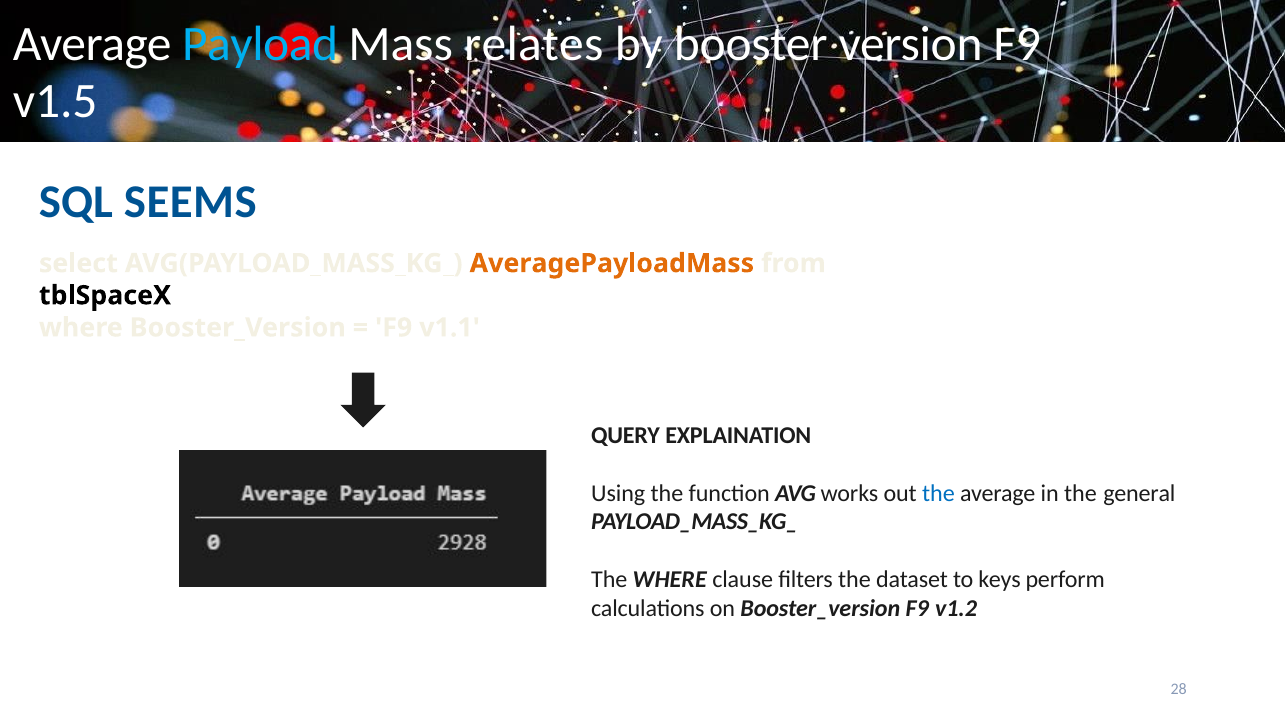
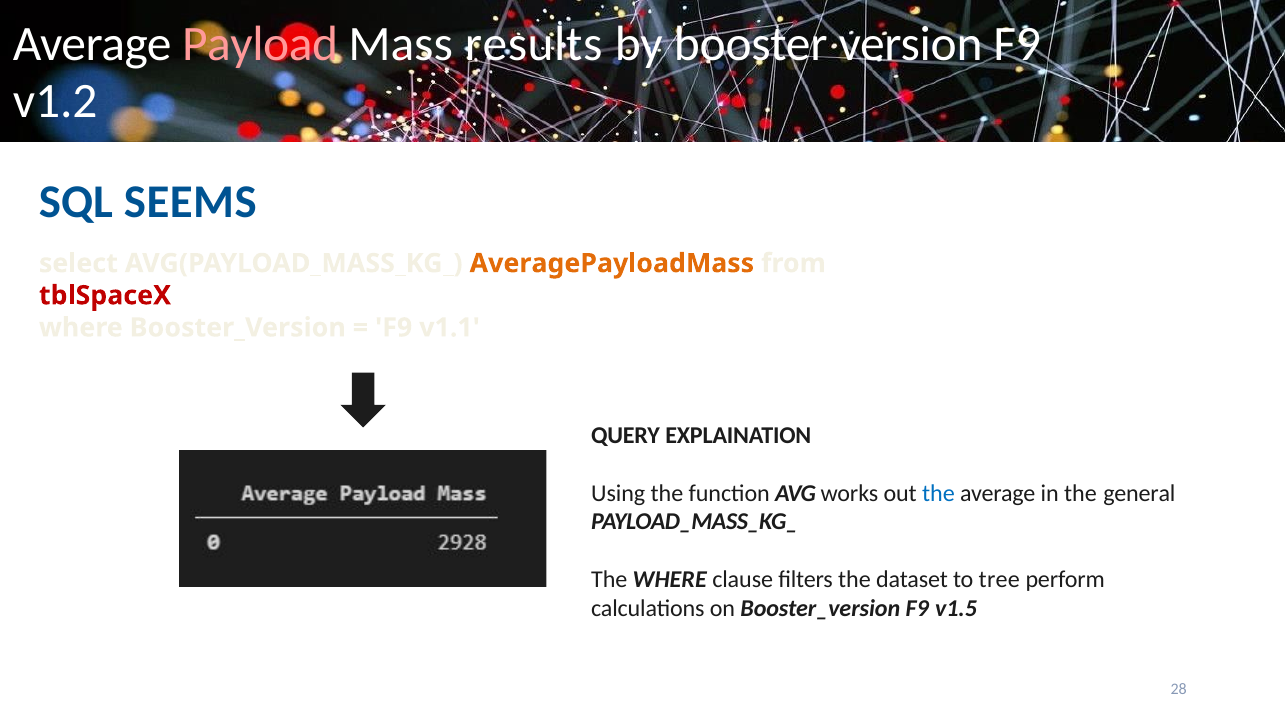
Payload colour: light blue -> pink
relates: relates -> results
v1.5: v1.5 -> v1.2
tblSpaceX colour: black -> red
keys: keys -> tree
v1.2: v1.2 -> v1.5
